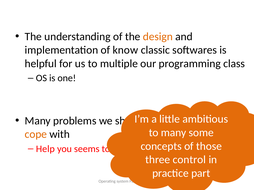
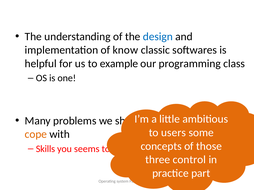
design colour: orange -> blue
multiple: multiple -> example
to many: many -> users
Help: Help -> Skills
